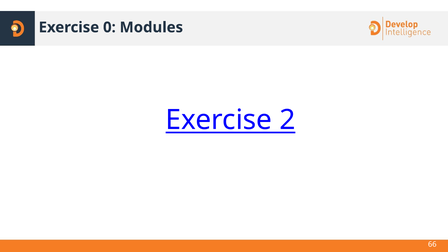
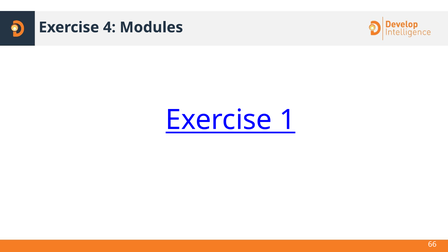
0: 0 -> 4
2: 2 -> 1
